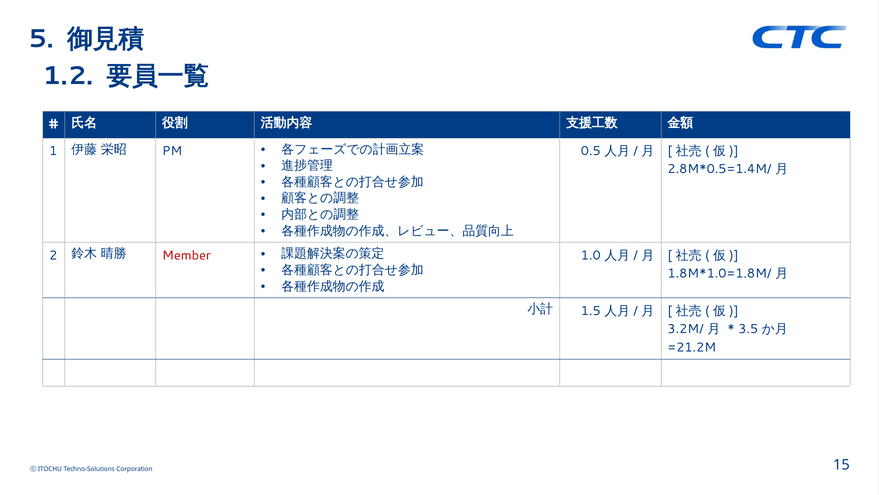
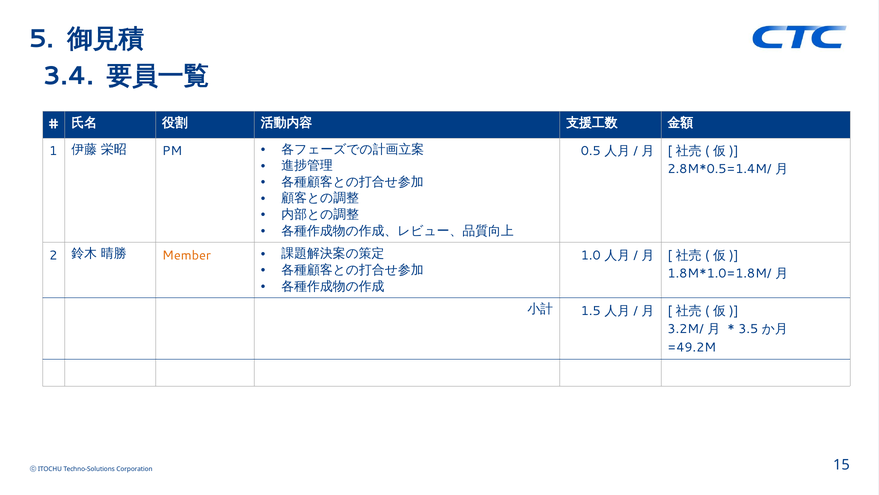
1.2: 1.2 -> 3.4
Member colour: red -> orange
=21.2M: =21.2M -> =49.2M
